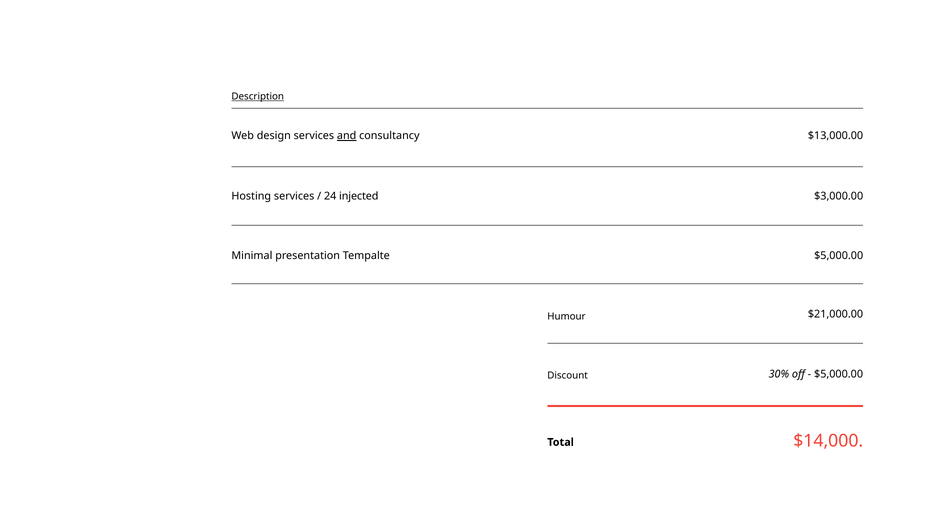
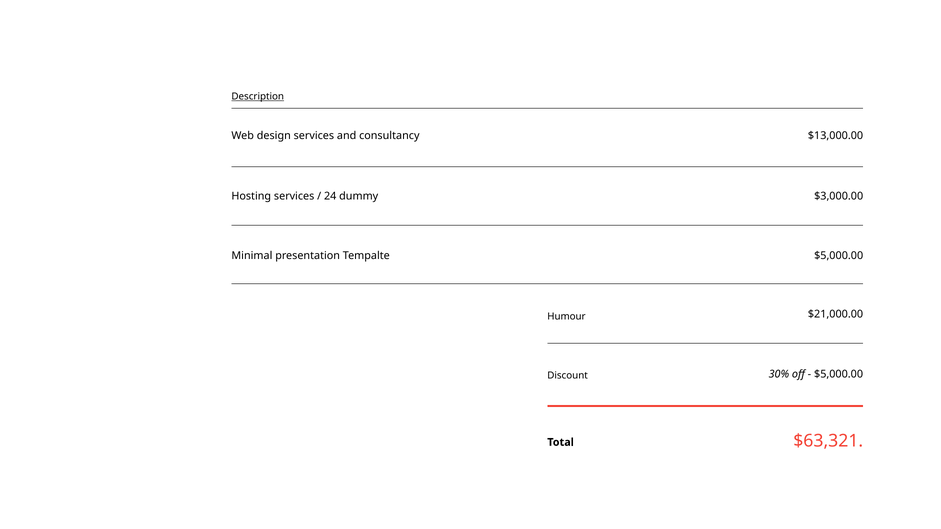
and underline: present -> none
injected: injected -> dummy
$14,000: $14,000 -> $63,321
